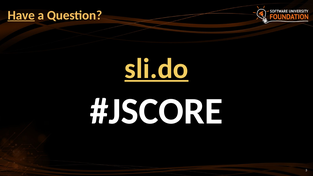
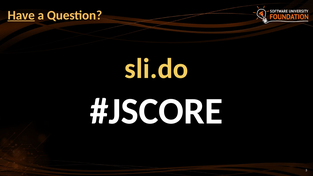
sli.do underline: present -> none
